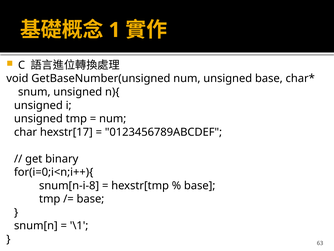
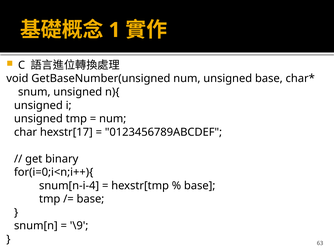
snum[n-i-8: snum[n-i-8 -> snum[n-i-4
\1: \1 -> \9
